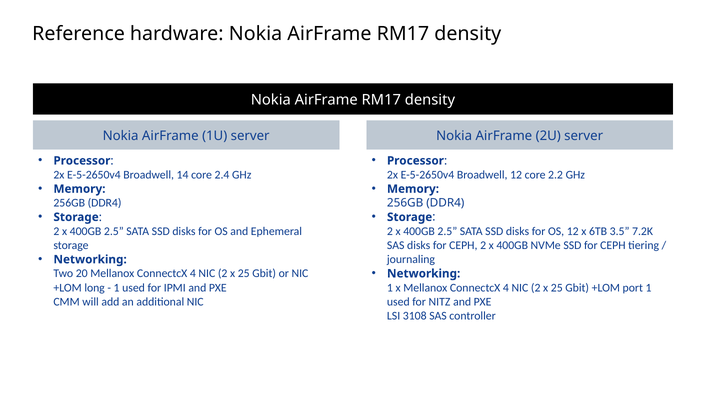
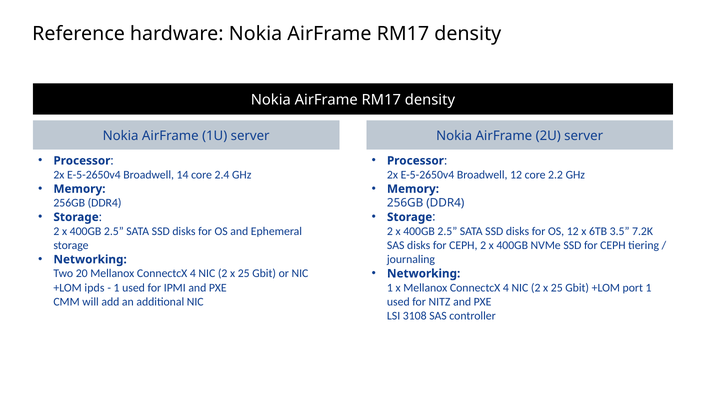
long: long -> ipds
